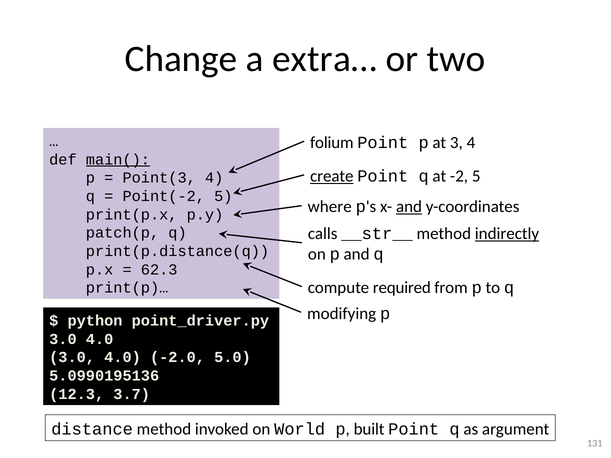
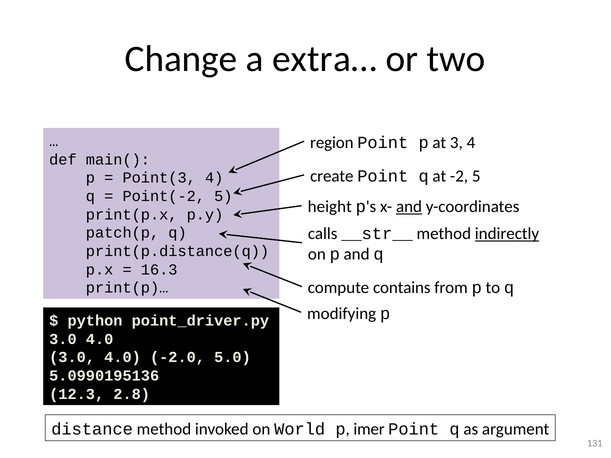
folium: folium -> region
main( underline: present -> none
create underline: present -> none
where: where -> height
62.3: 62.3 -> 16.3
required: required -> contains
3.7: 3.7 -> 2.8
built: built -> imer
